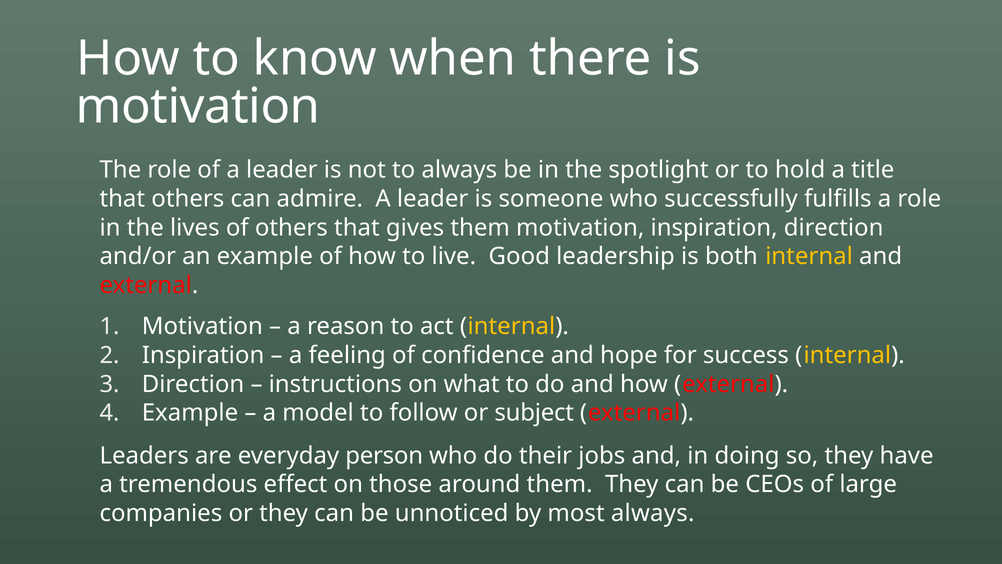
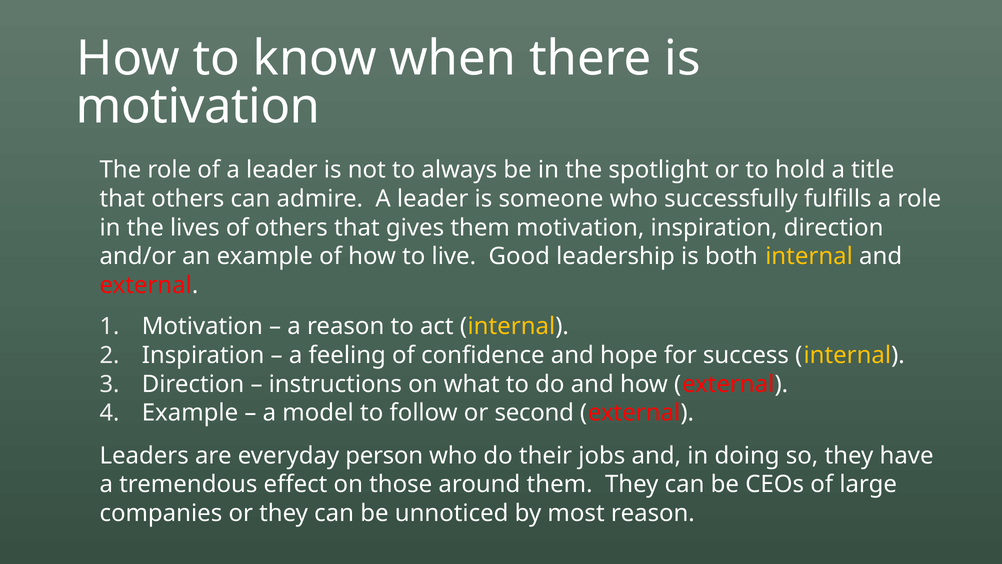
subject: subject -> second
most always: always -> reason
